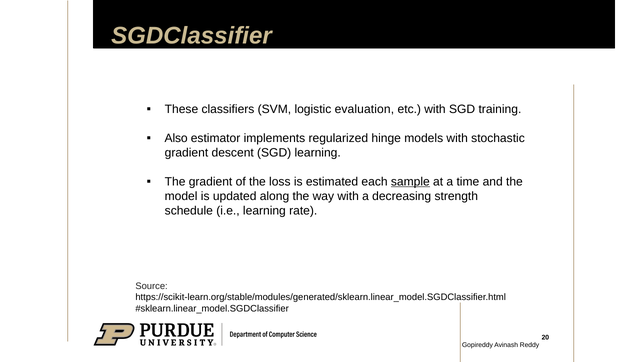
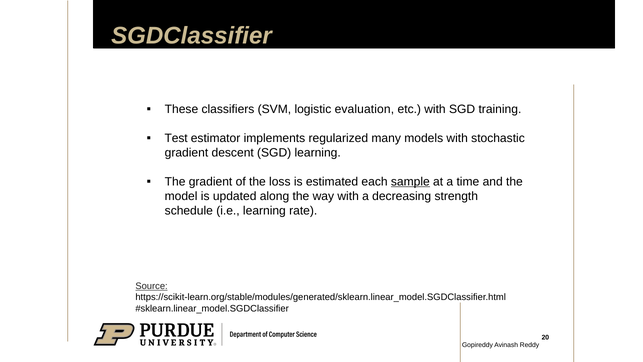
Also: Also -> Test
hinge: hinge -> many
Source underline: none -> present
